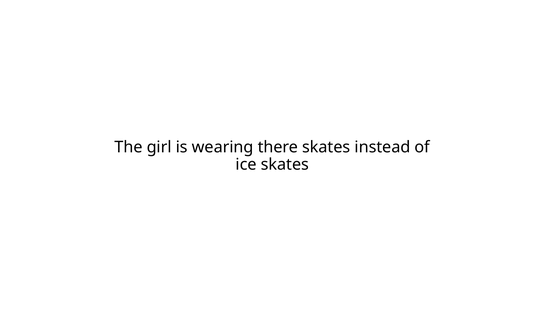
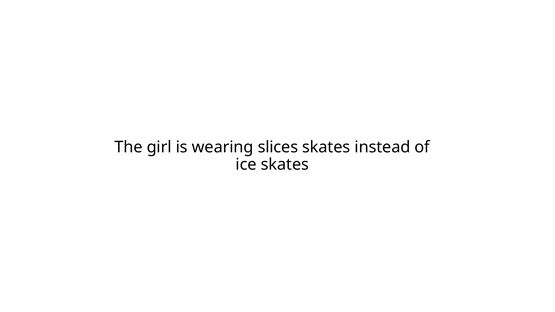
there: there -> slices
